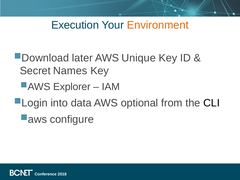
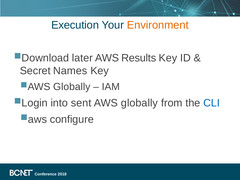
Unique: Unique -> Results
Explorer at (72, 87): Explorer -> Globally
data: data -> sent
AWS optional: optional -> globally
CLI colour: black -> blue
